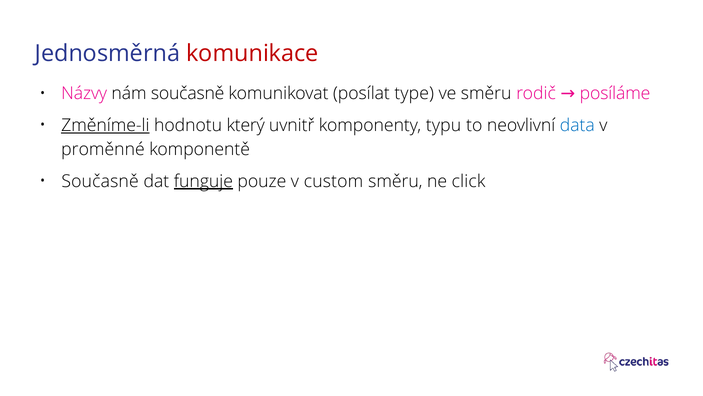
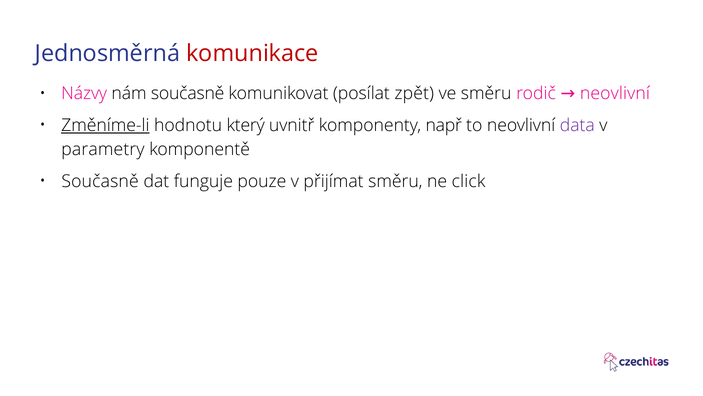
type: type -> zpět
rodič posíláme: posíláme -> neovlivní
typu: typu -> např
data colour: blue -> purple
proměnné: proměnné -> parametry
funguje underline: present -> none
custom: custom -> přijímat
